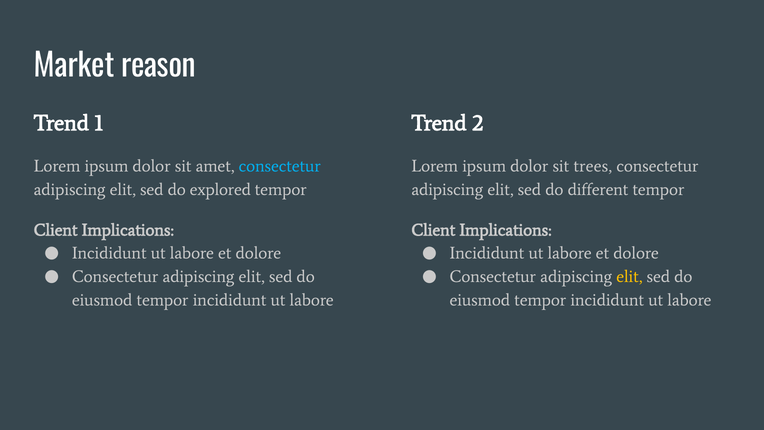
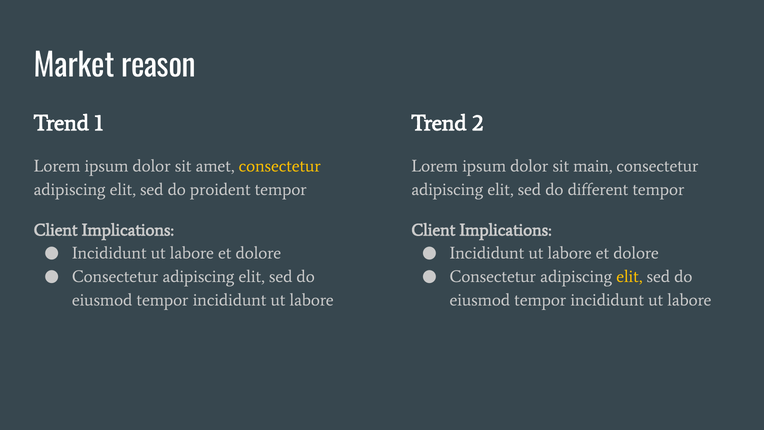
consectetur at (280, 166) colour: light blue -> yellow
trees: trees -> main
explored: explored -> proident
